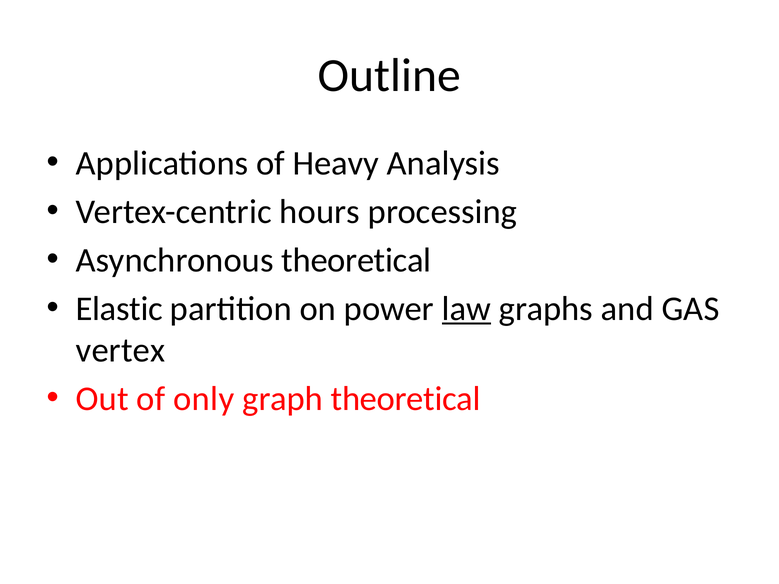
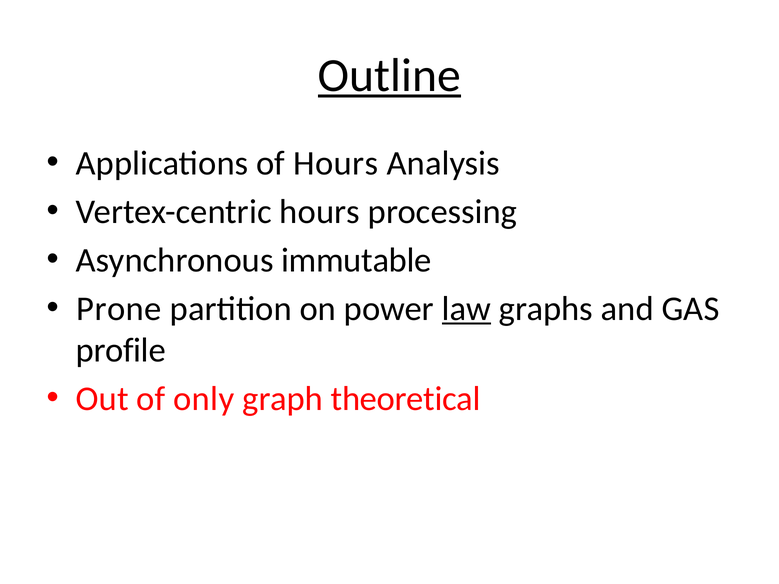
Outline underline: none -> present
of Heavy: Heavy -> Hours
Asynchronous theoretical: theoretical -> immutable
Elastic: Elastic -> Prone
vertex: vertex -> profile
